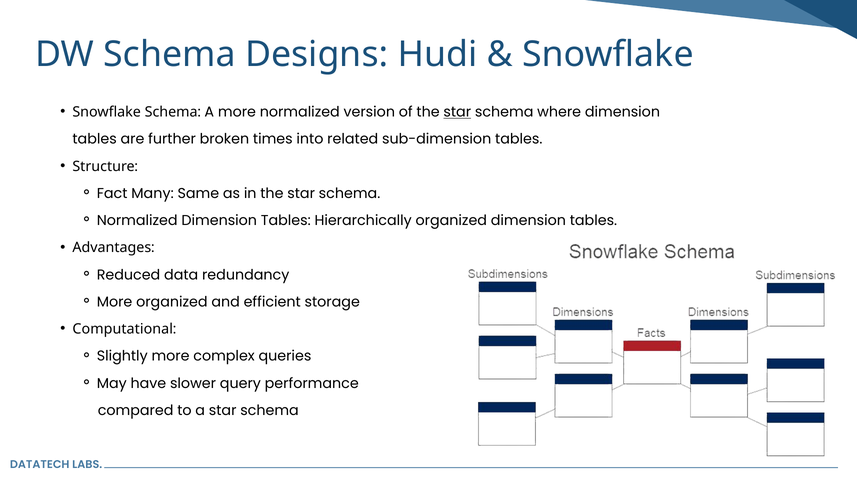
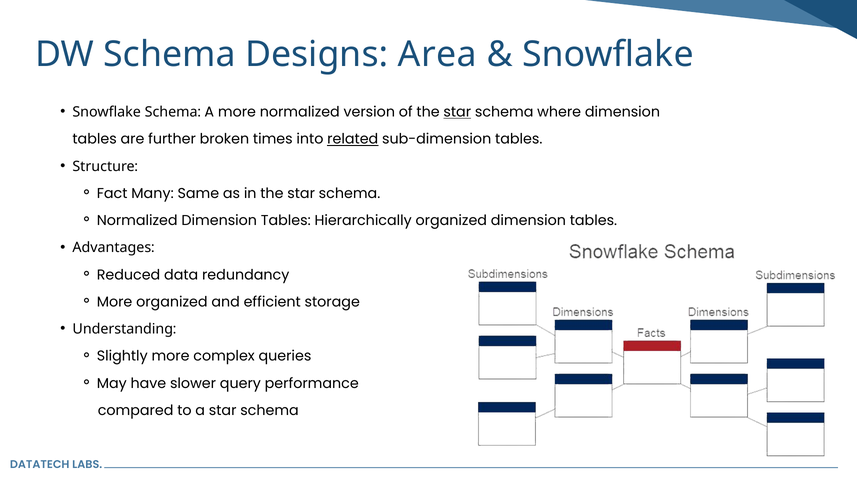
Hudi: Hudi -> Area
related underline: none -> present
Computational: Computational -> Understanding
